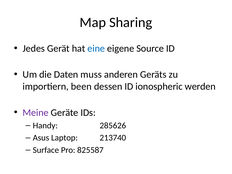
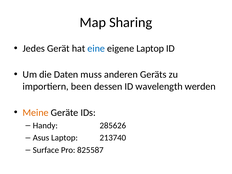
eigene Source: Source -> Laptop
ionospheric: ionospheric -> wavelength
Meine colour: purple -> orange
